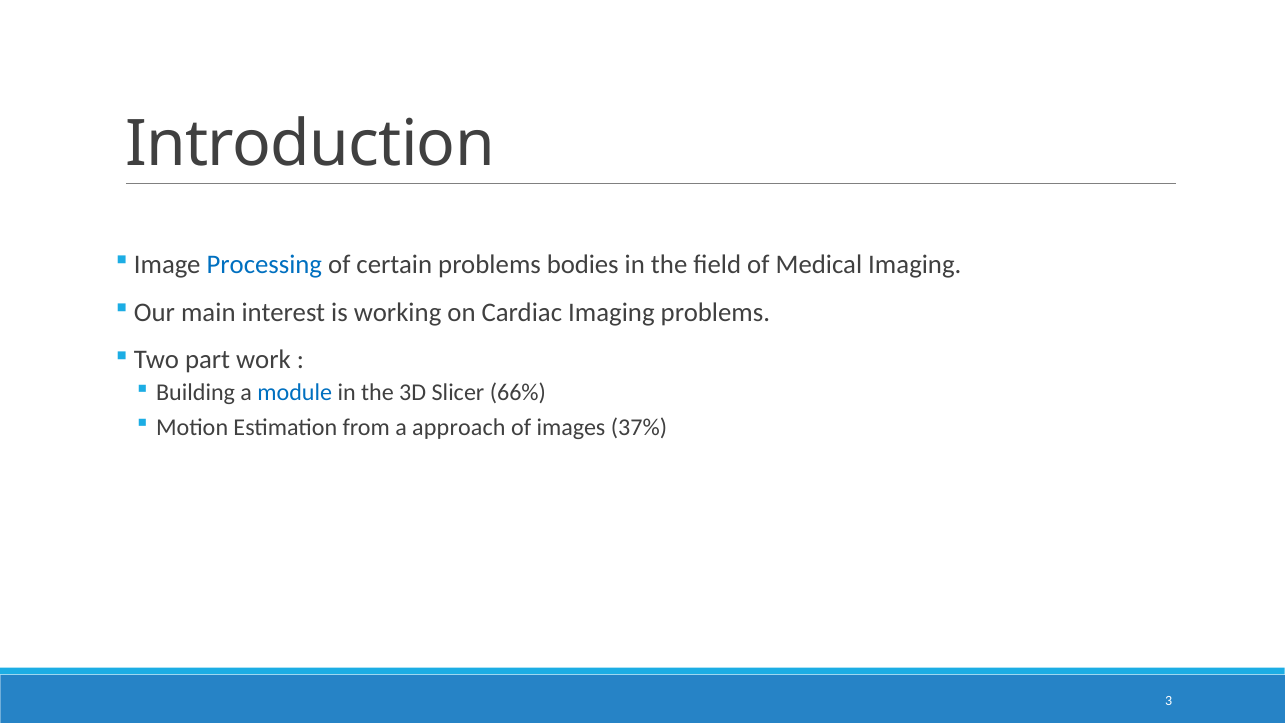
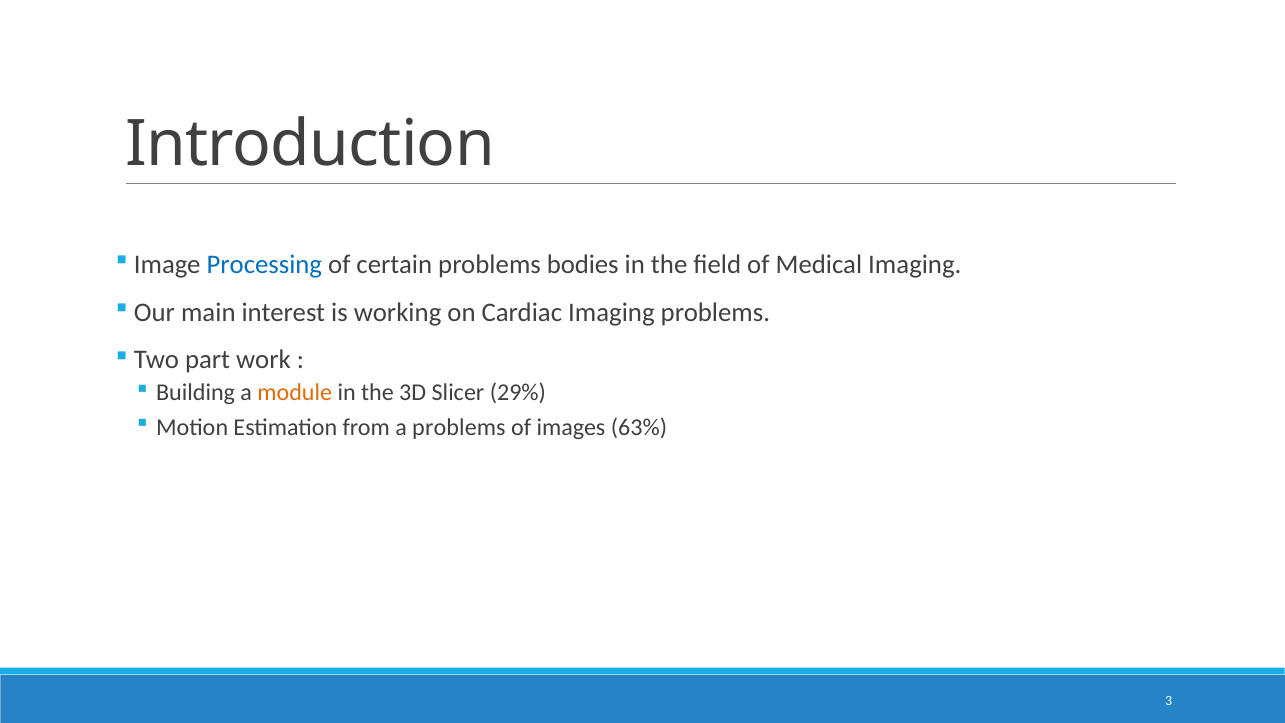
module colour: blue -> orange
66%: 66% -> 29%
a approach: approach -> problems
37%: 37% -> 63%
